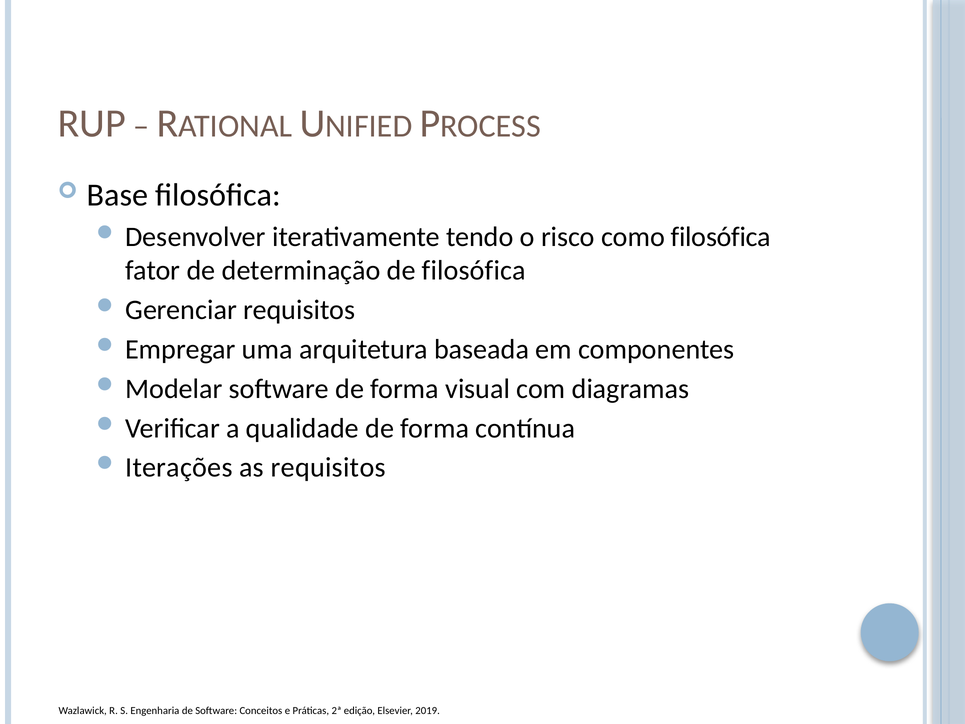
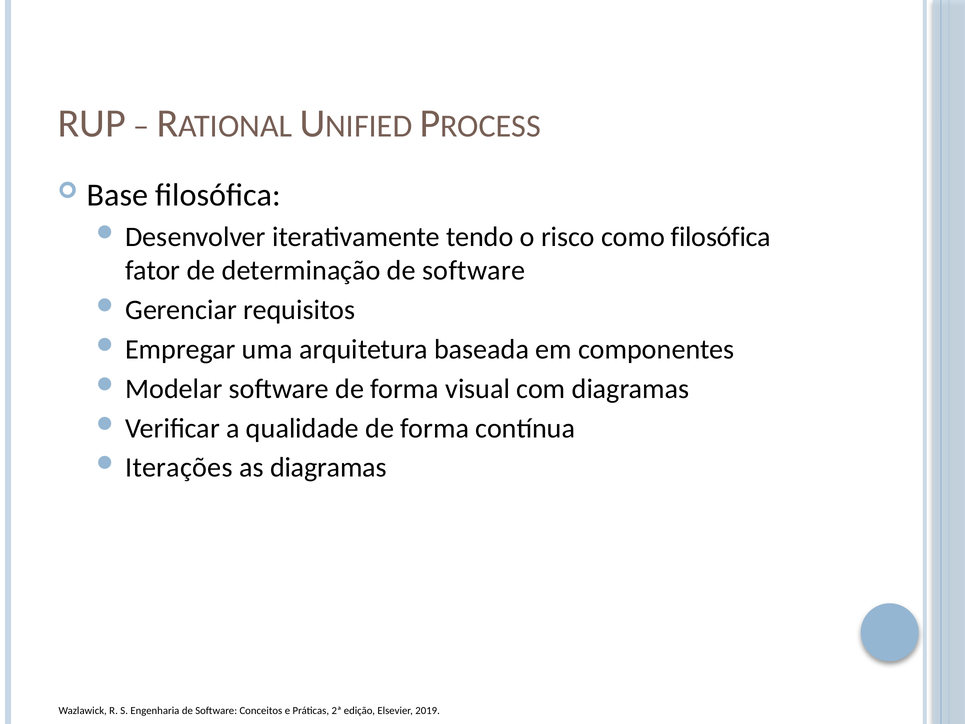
determinação de filosófica: filosófica -> software
as requisitos: requisitos -> diagramas
